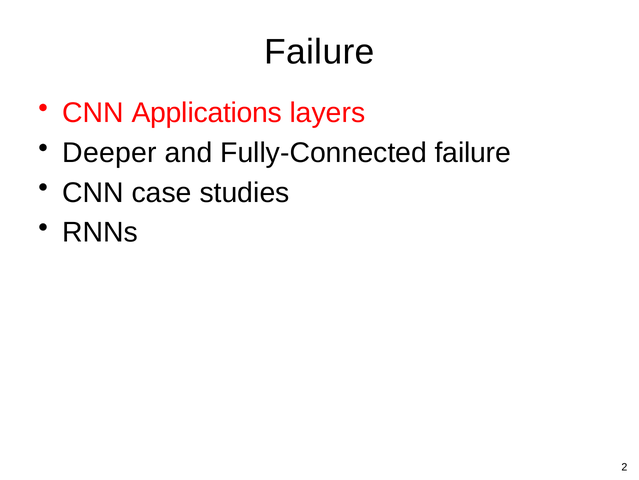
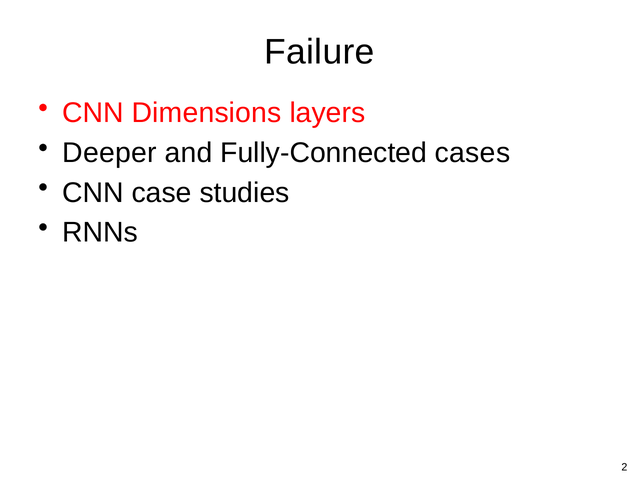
Applications: Applications -> Dimensions
Fully-Connected failure: failure -> cases
